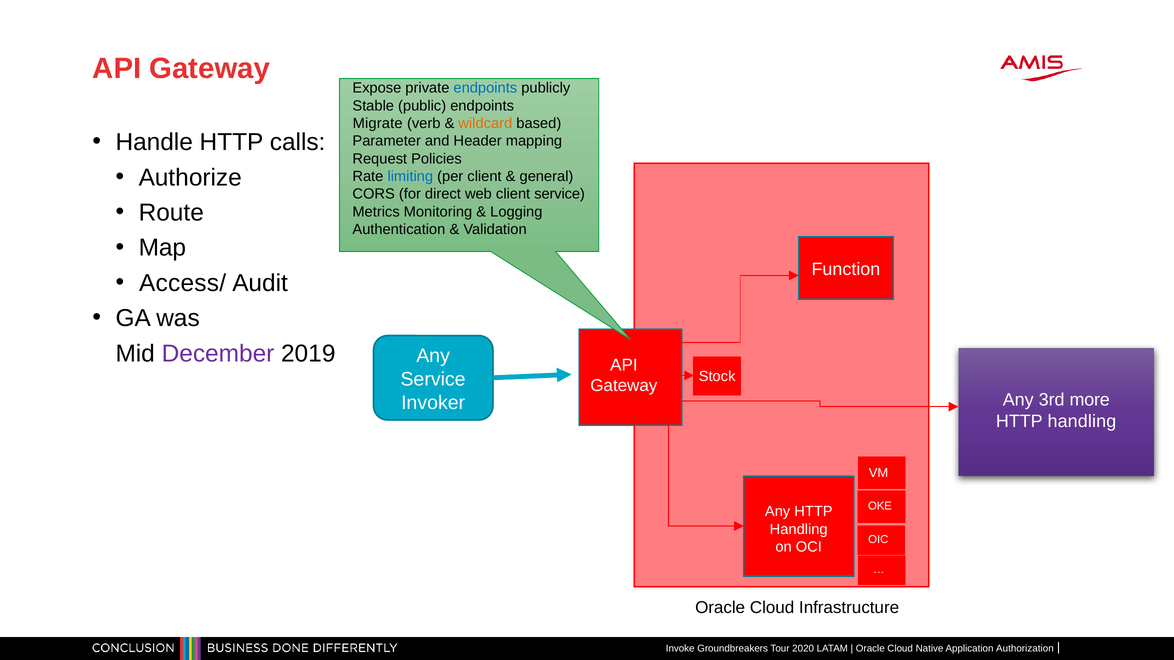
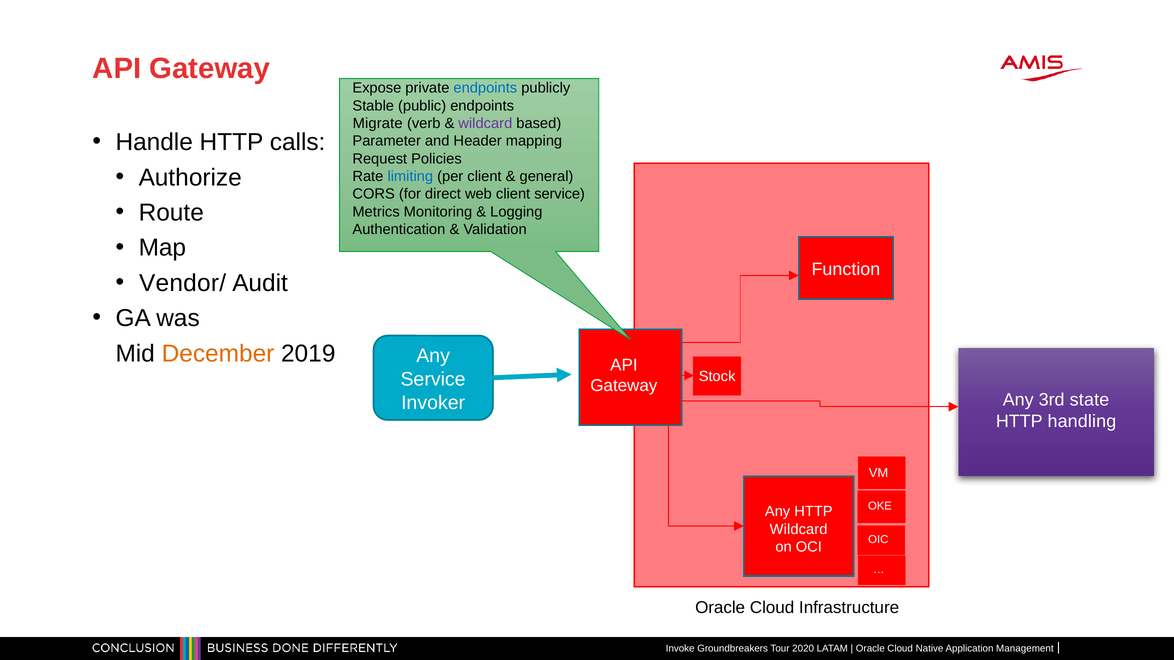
wildcard at (485, 124) colour: orange -> purple
Access/: Access/ -> Vendor/
December colour: purple -> orange
more: more -> state
Handling at (799, 530): Handling -> Wildcard
Authorization: Authorization -> Management
